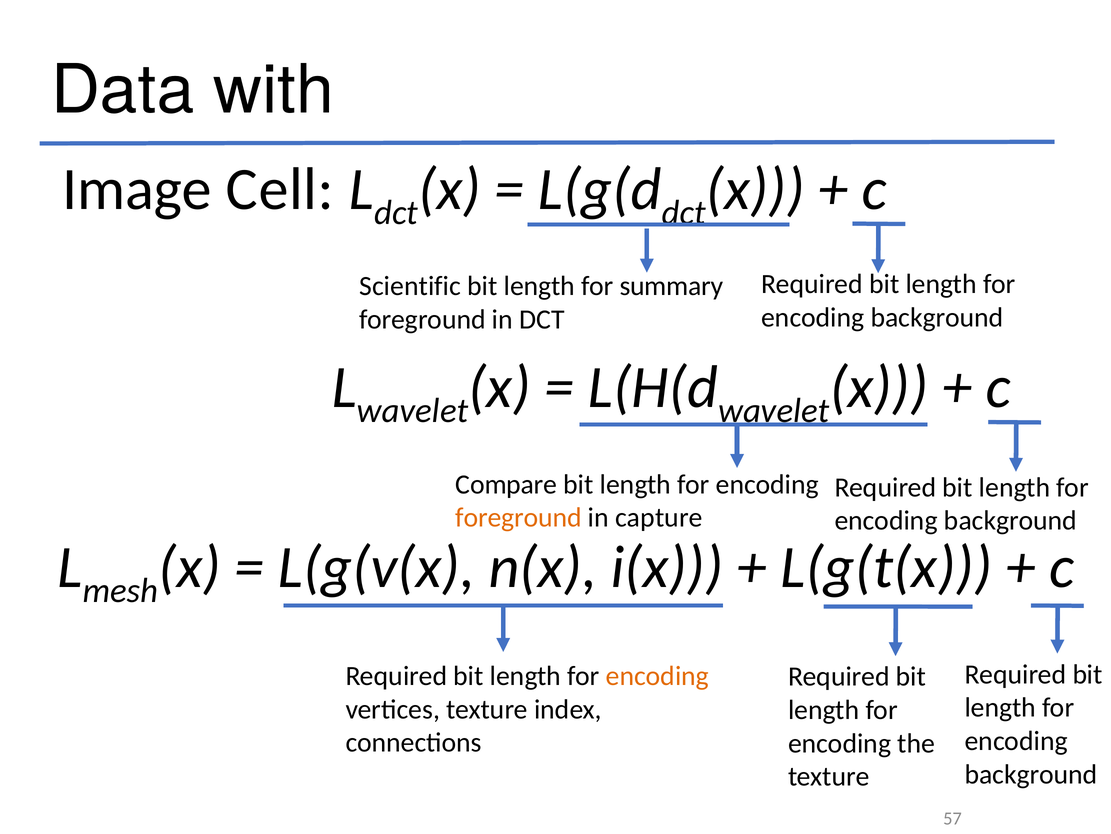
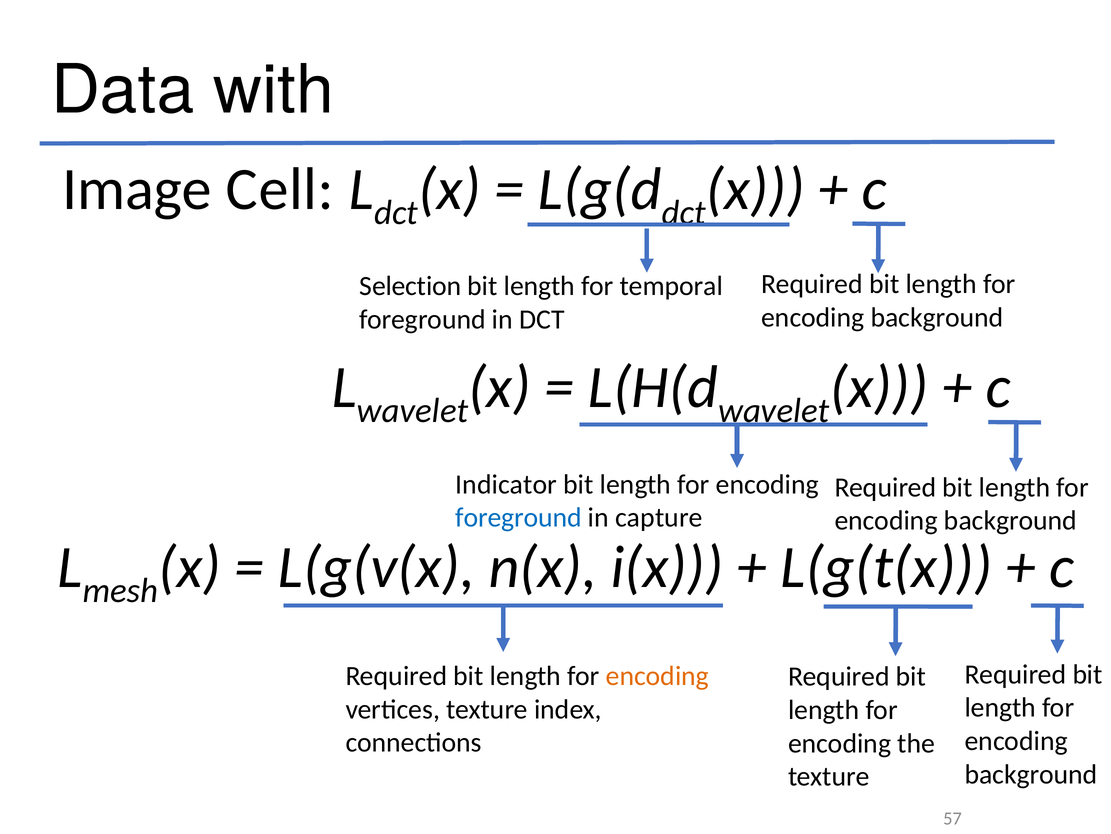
Scientific: Scientific -> Selection
summary: summary -> temporal
Compare: Compare -> Indicator
foreground at (519, 517) colour: orange -> blue
